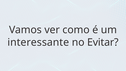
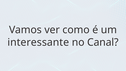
Evitar: Evitar -> Canal
